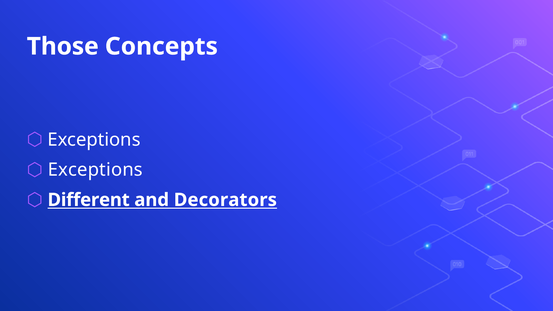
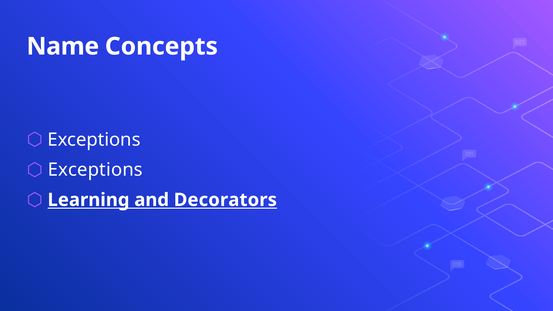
Those: Those -> Name
Different: Different -> Learning
